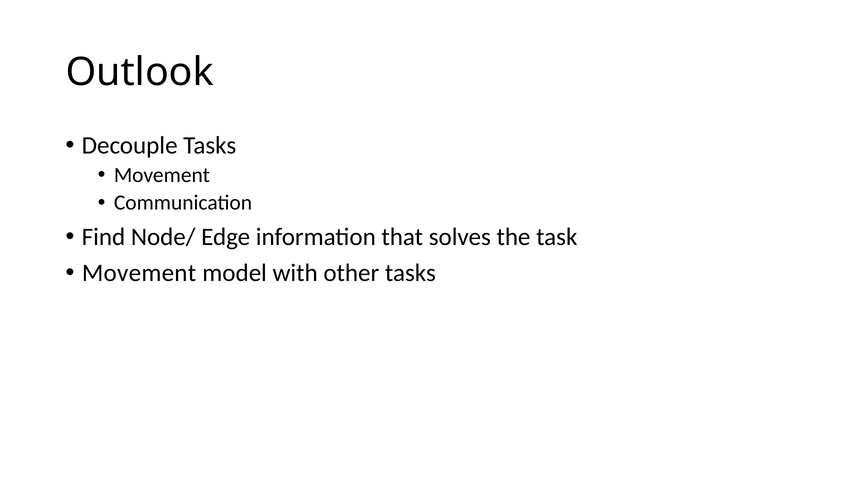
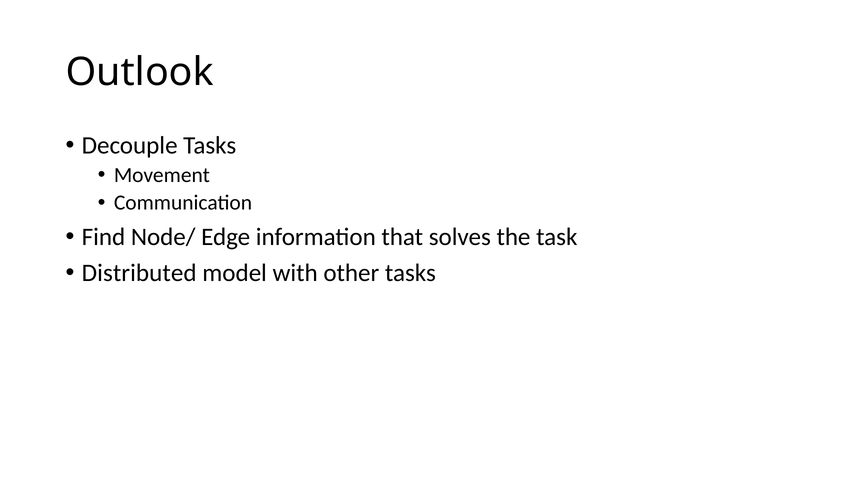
Movement at (139, 273): Movement -> Distributed
